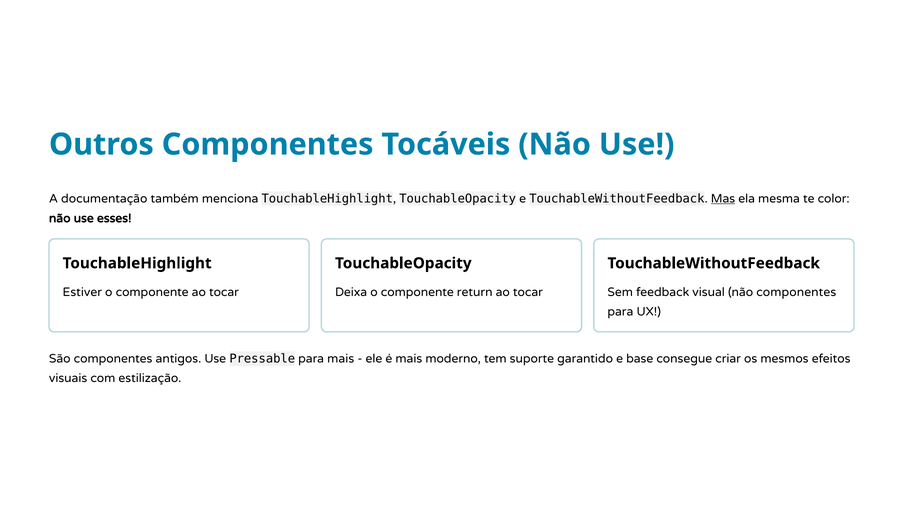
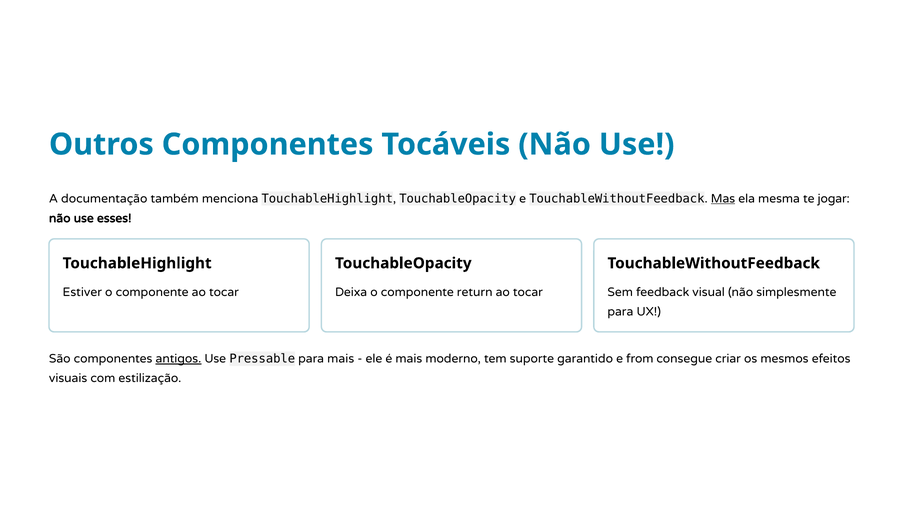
color: color -> jogar
não componentes: componentes -> simplesmente
antigos underline: none -> present
base: base -> from
